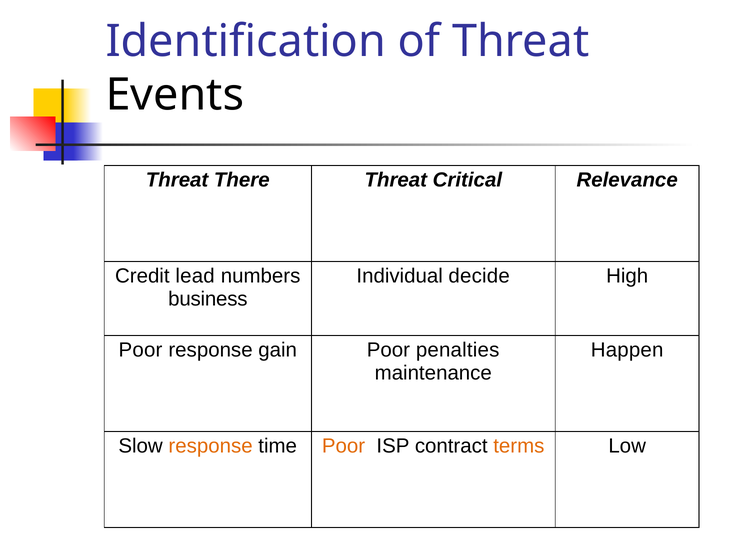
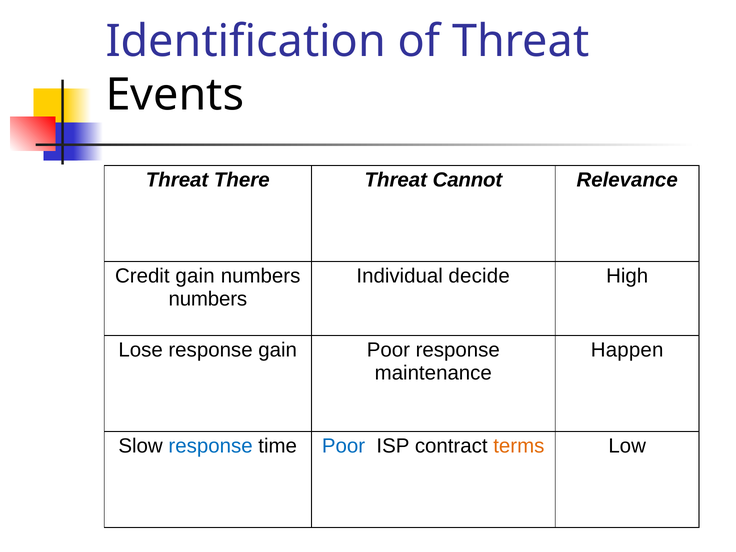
Critical: Critical -> Cannot
Credit lead: lead -> gain
business at (208, 299): business -> numbers
Poor at (141, 350): Poor -> Lose
Poor penalties: penalties -> response
response at (211, 446) colour: orange -> blue
Poor at (344, 446) colour: orange -> blue
